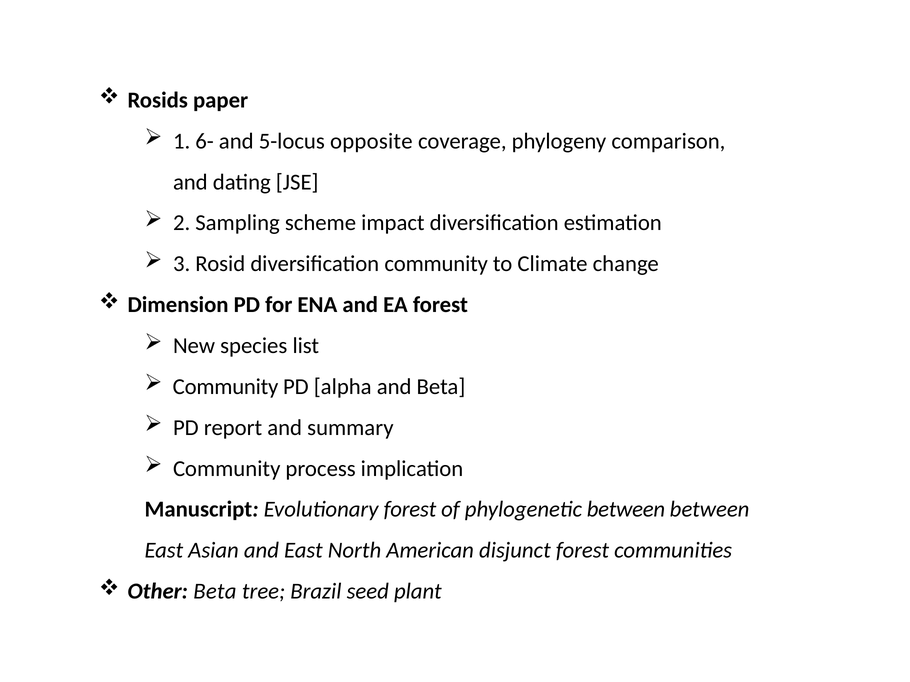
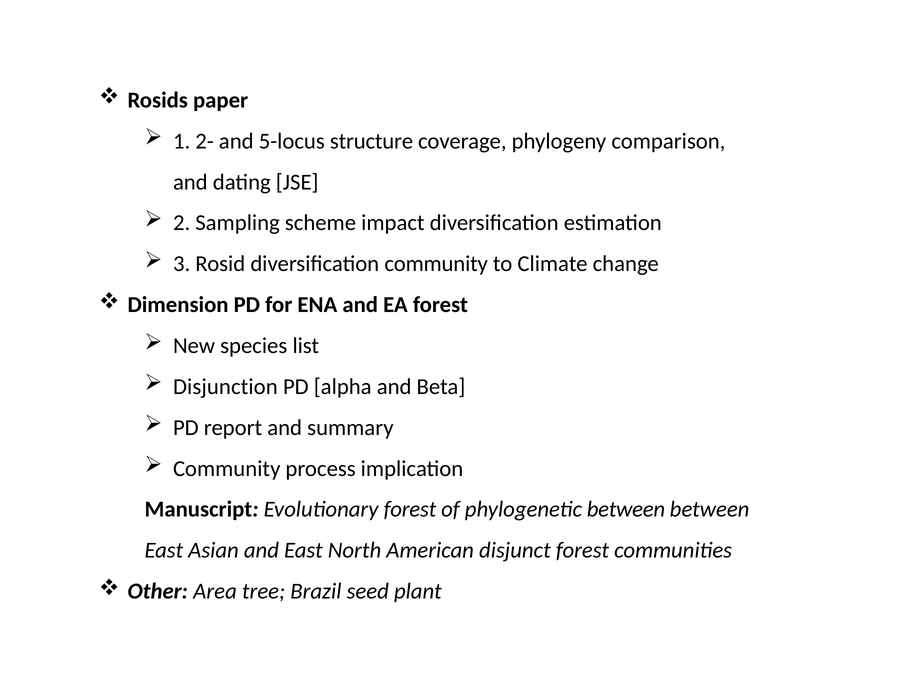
6-: 6- -> 2-
opposite: opposite -> structure
Community at (226, 387): Community -> Disjunction
Other Beta: Beta -> Area
